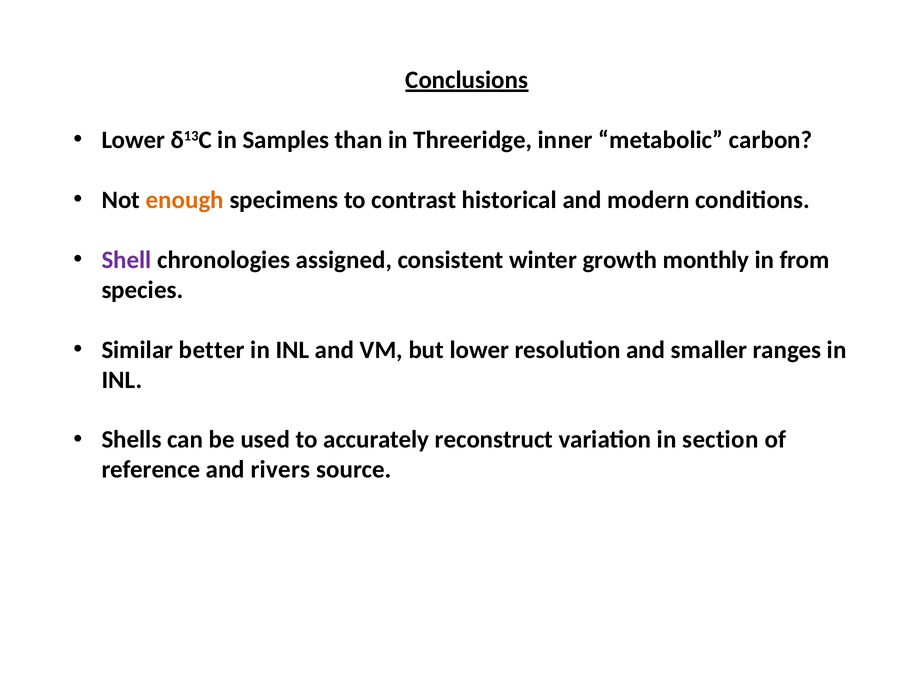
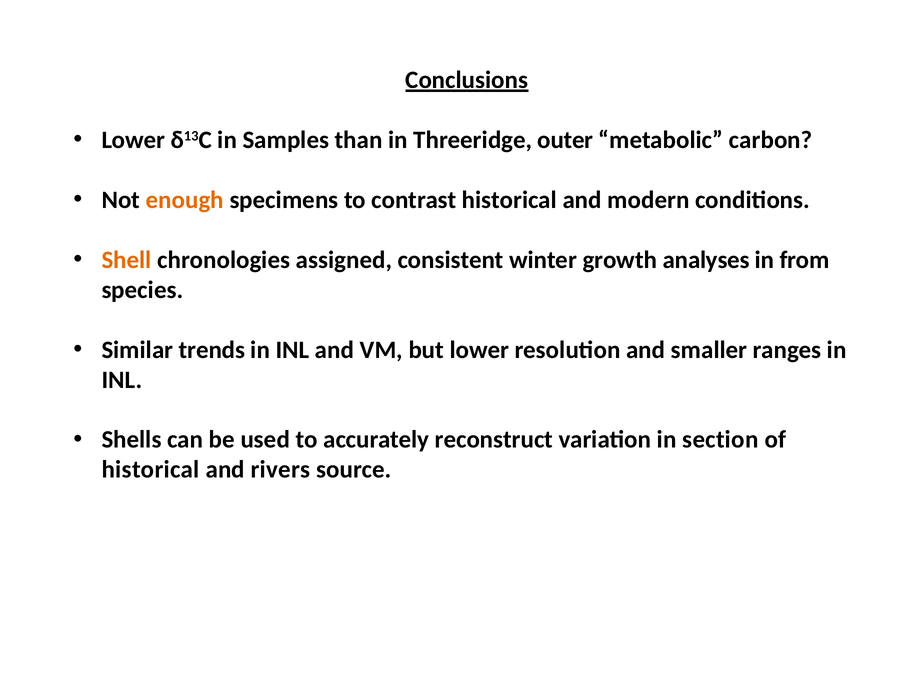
inner: inner -> outer
Shell colour: purple -> orange
monthly: monthly -> analyses
better: better -> trends
reference at (151, 470): reference -> historical
